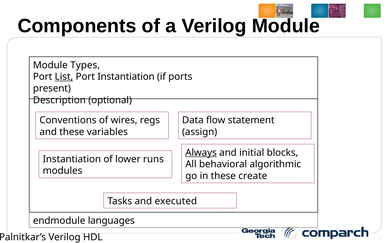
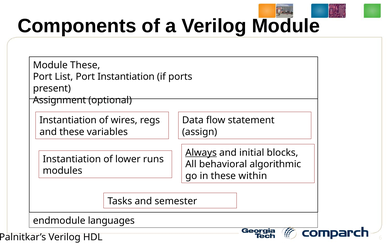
Module Types: Types -> These
List underline: present -> none
Description: Description -> Assignment
Conventions at (68, 120): Conventions -> Instantiation
create: create -> within
executed: executed -> semester
